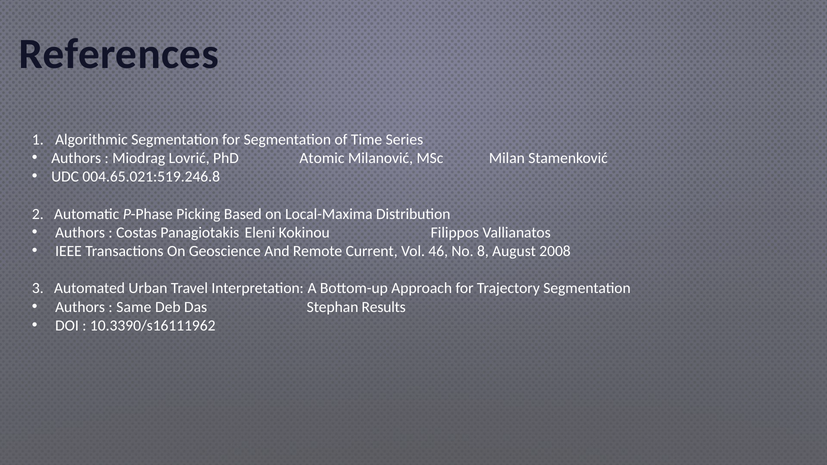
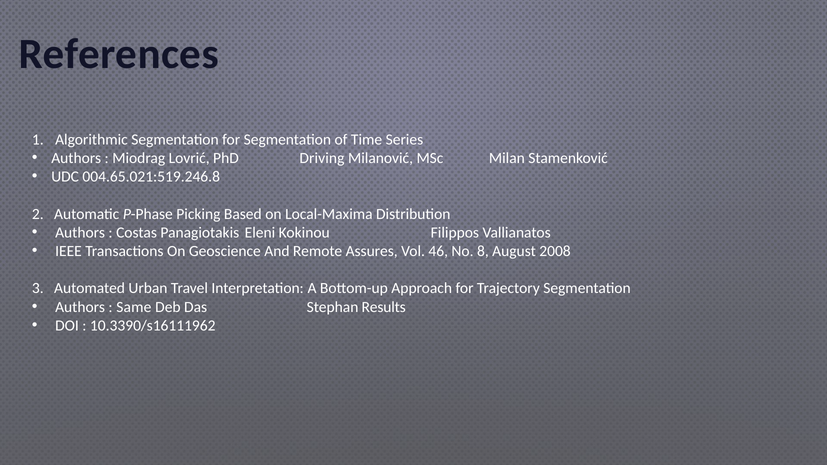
Atomic: Atomic -> Driving
Current: Current -> Assures
